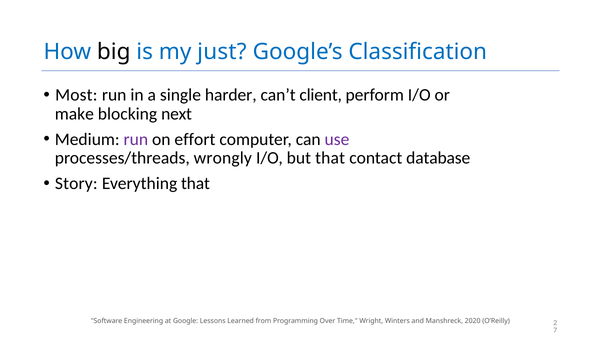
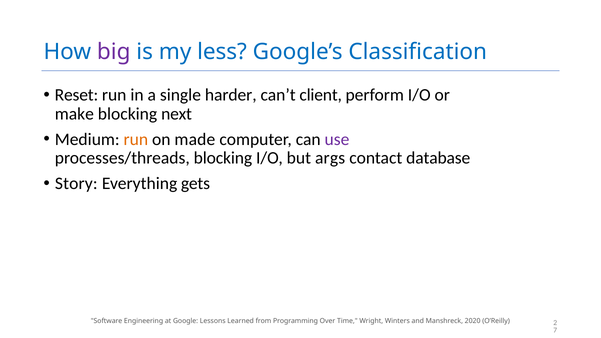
big colour: black -> purple
just: just -> less
Most: Most -> Reset
run at (136, 139) colour: purple -> orange
effort: effort -> made
processes/threads wrongly: wrongly -> blocking
but that: that -> args
Everything that: that -> gets
